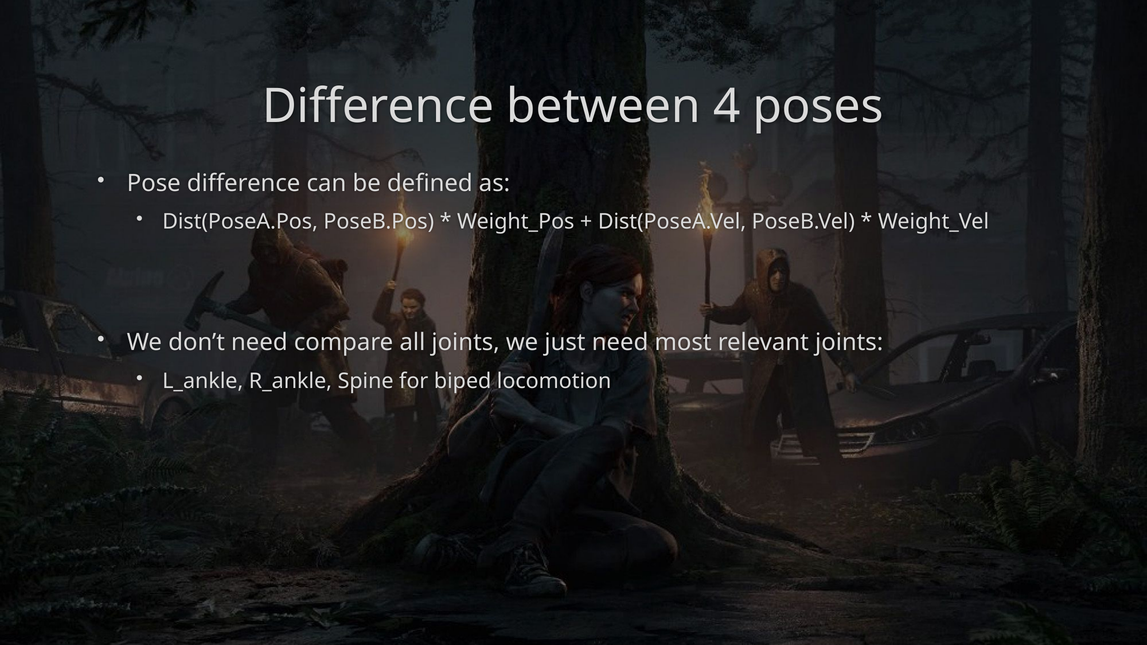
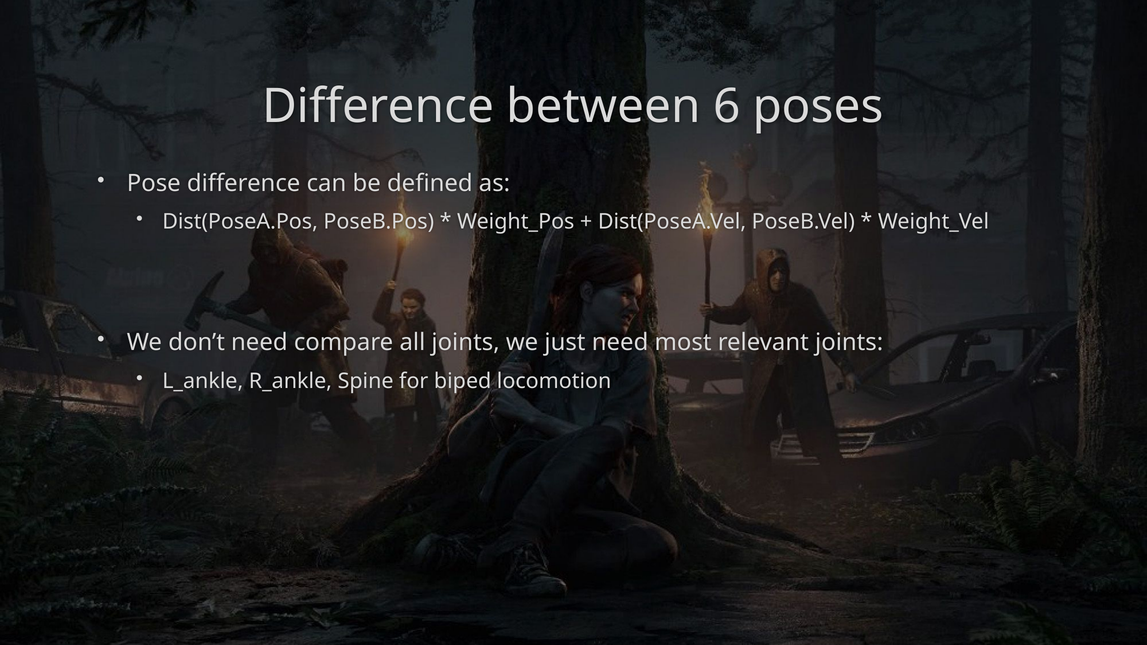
4: 4 -> 6
